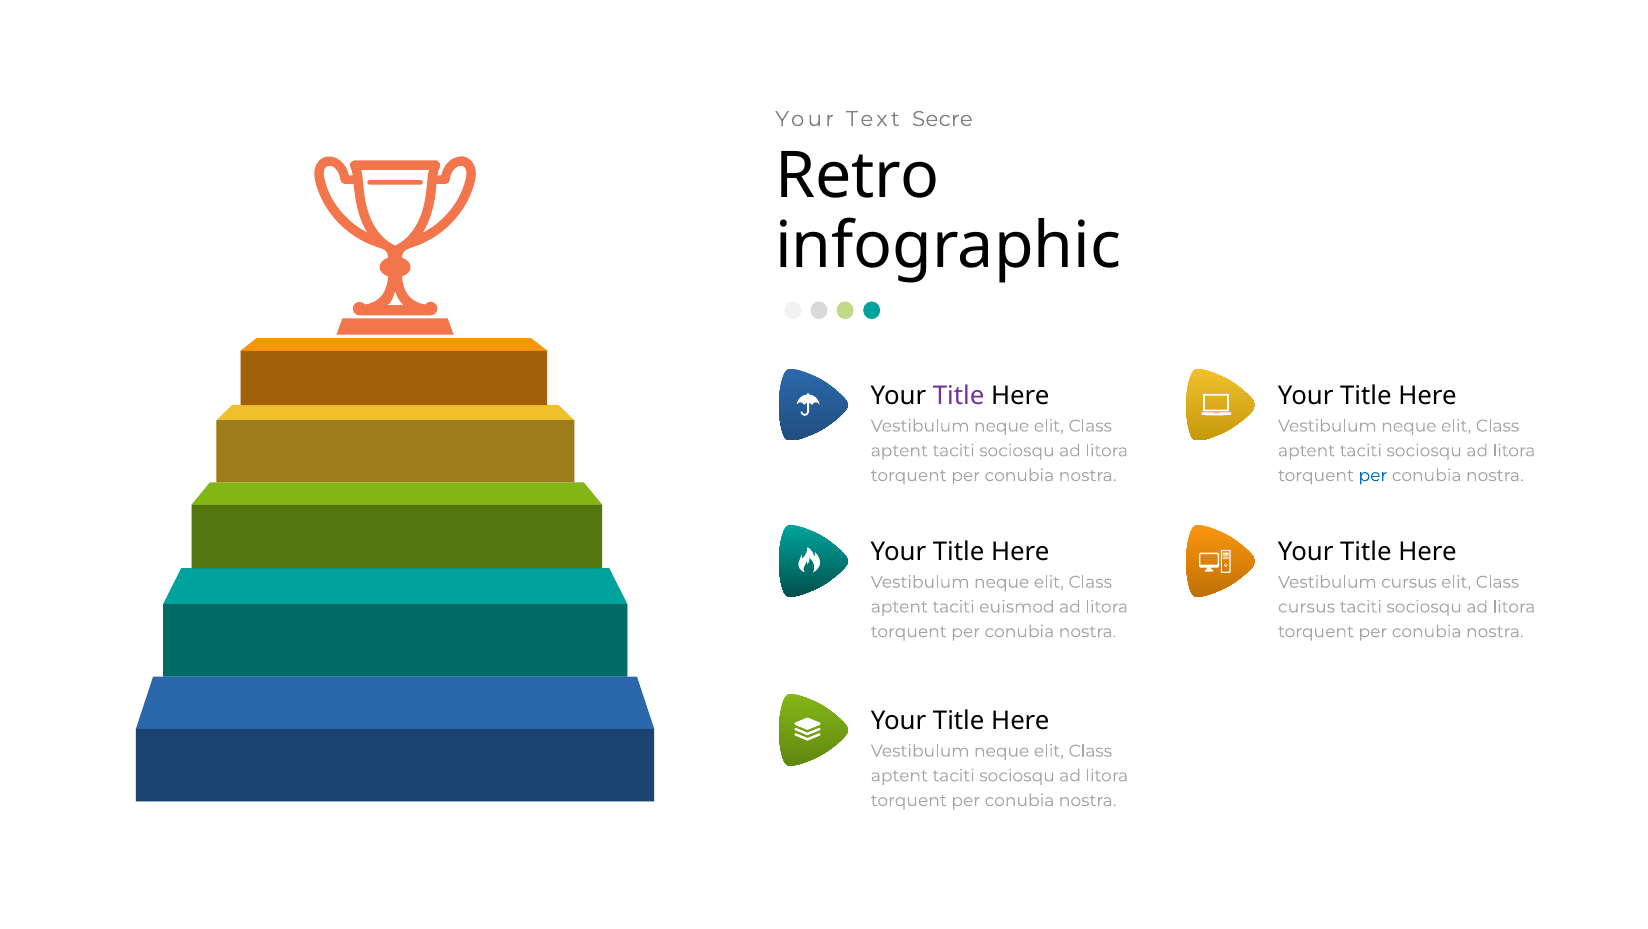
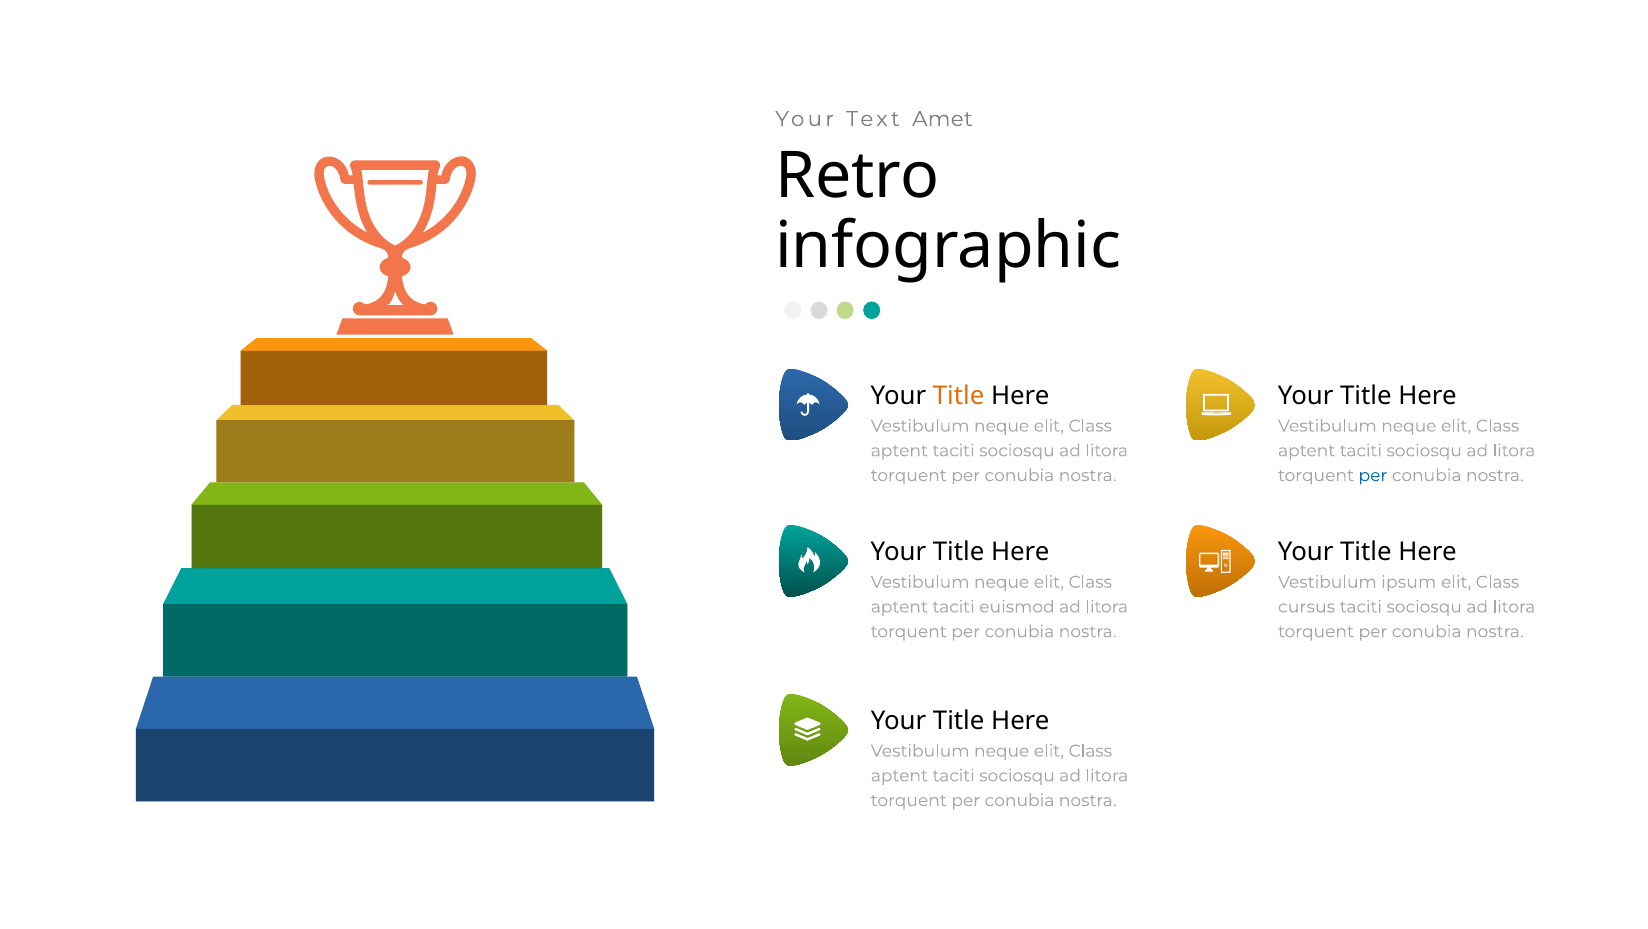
Secre: Secre -> Amet
Title at (959, 396) colour: purple -> orange
Vestibulum cursus: cursus -> ipsum
